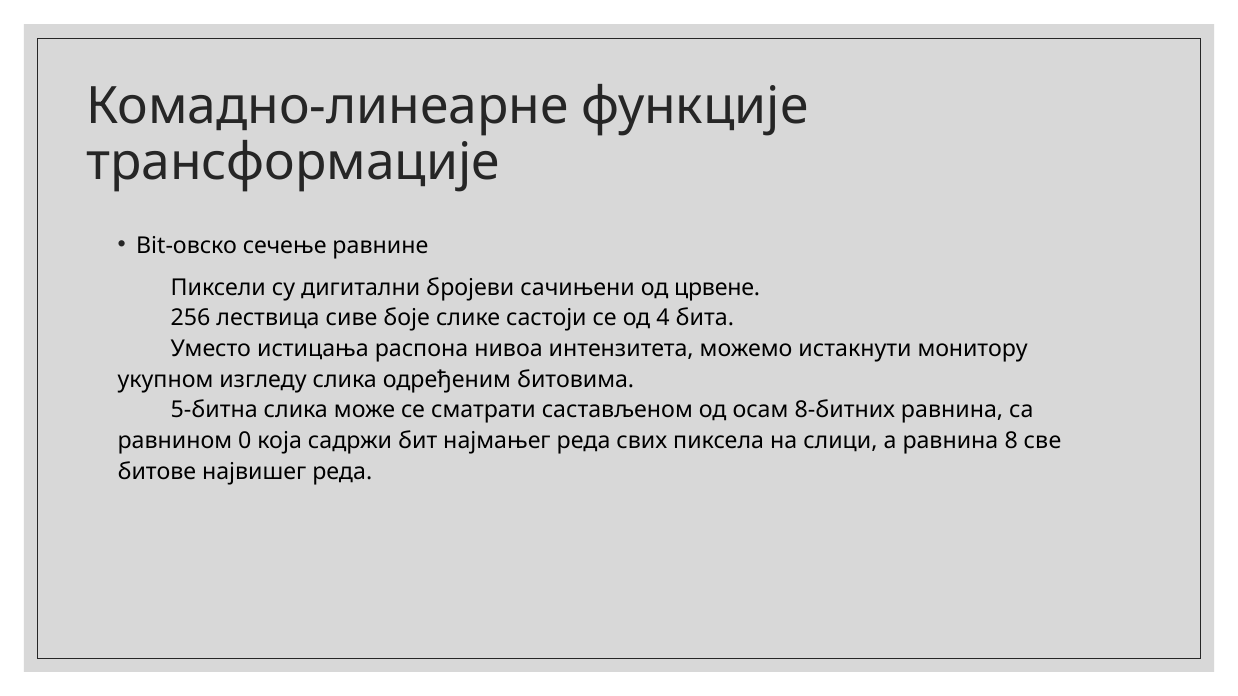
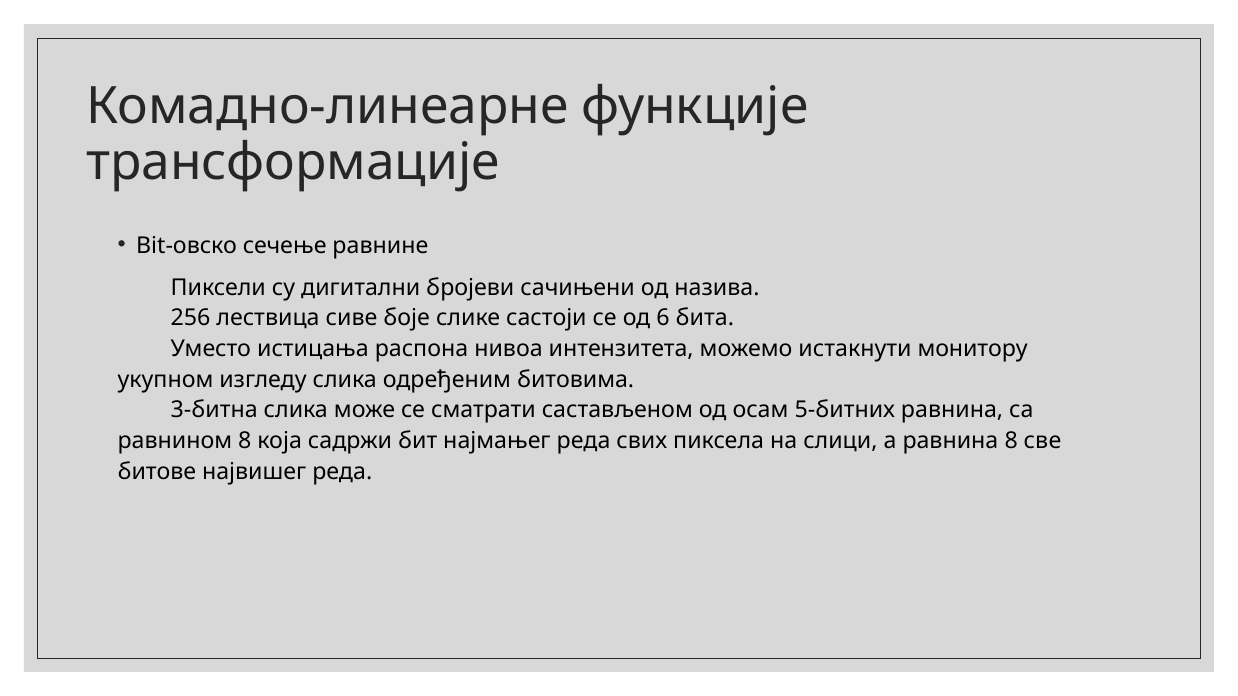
црвене: црвене -> назива
4: 4 -> 6
5-битна: 5-битна -> 3-битна
8-битних: 8-битних -> 5-битних
равнином 0: 0 -> 8
